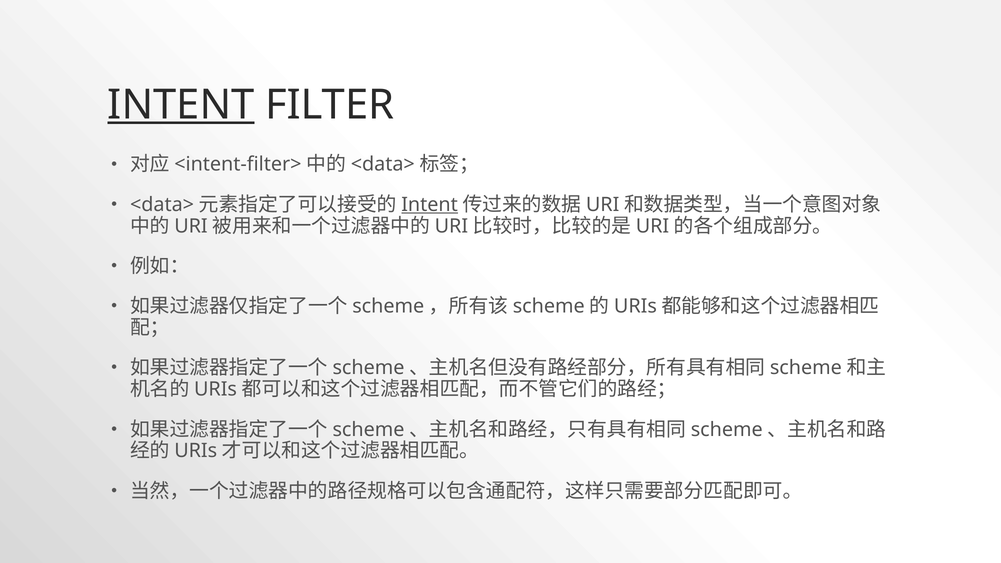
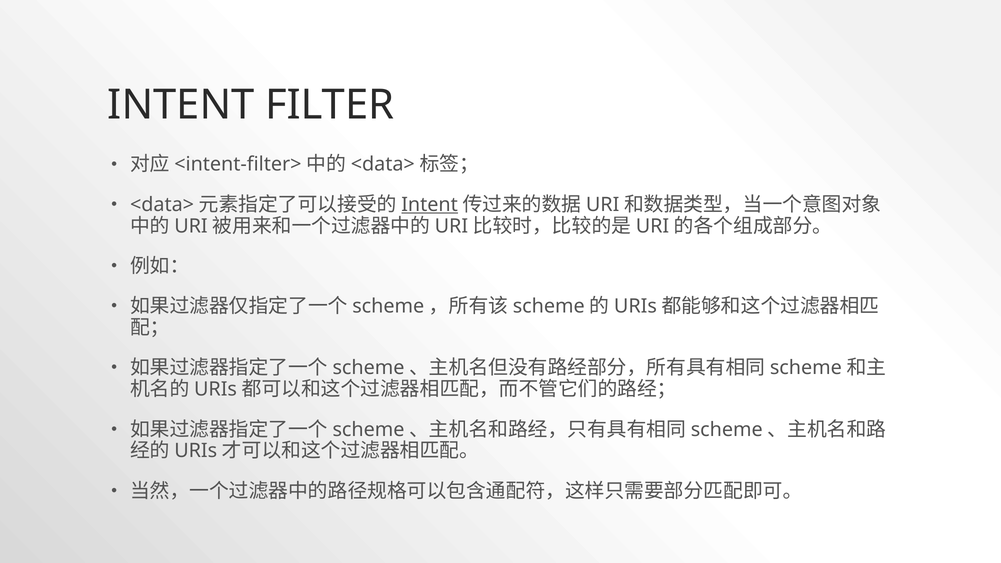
INTENT at (181, 105) underline: present -> none
